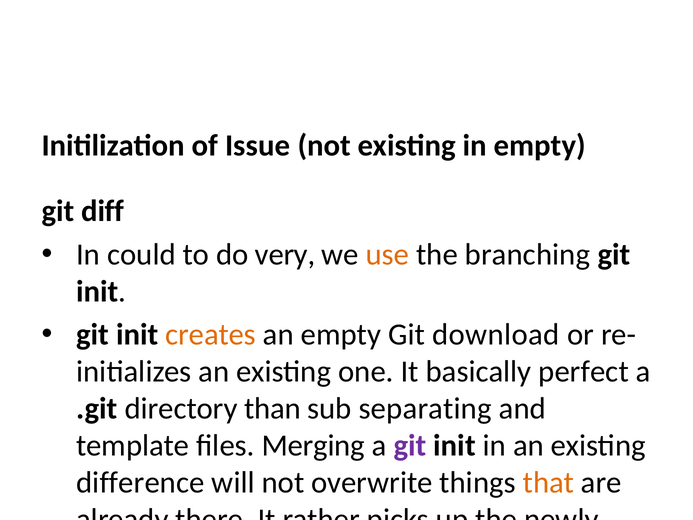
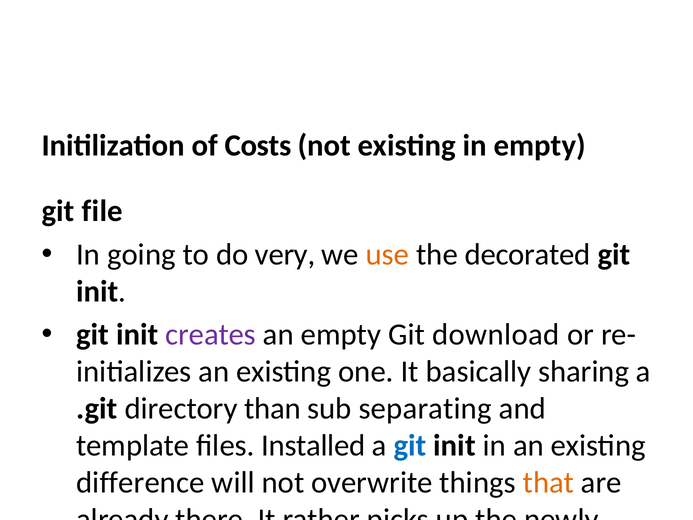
Issue: Issue -> Costs
diff: diff -> file
could: could -> going
branching: branching -> decorated
creates colour: orange -> purple
perfect: perfect -> sharing
Merging: Merging -> Installed
git at (410, 445) colour: purple -> blue
